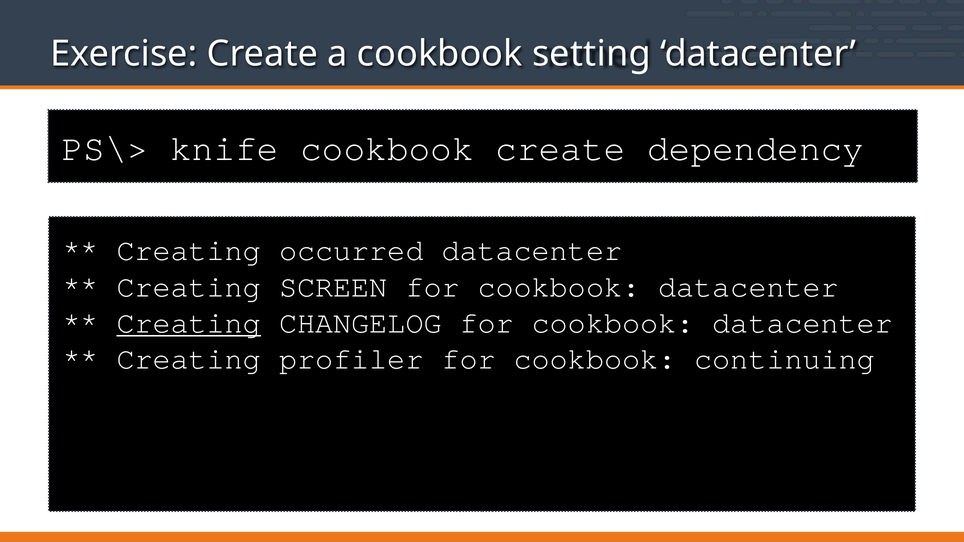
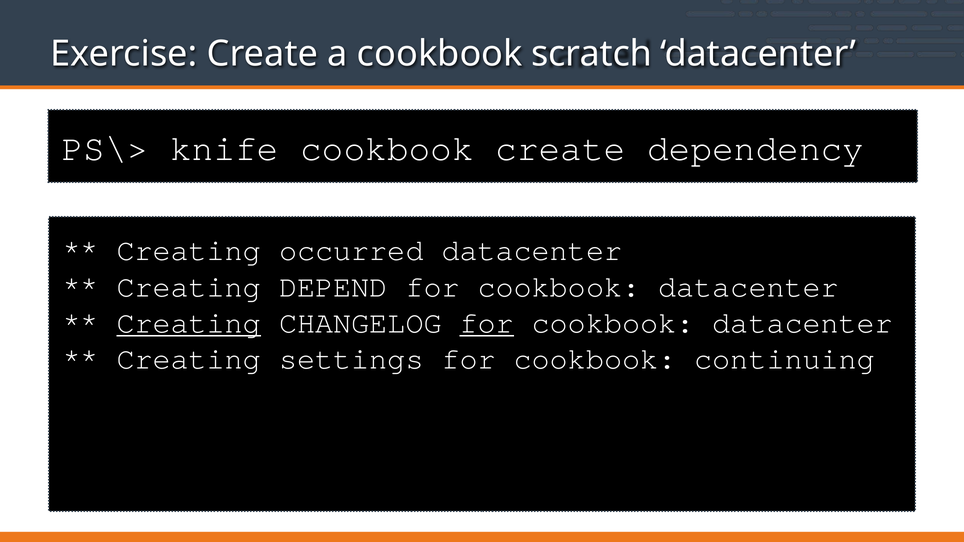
setting: setting -> scratch
SCREEN: SCREEN -> DEPEND
for at (487, 323) underline: none -> present
profiler: profiler -> settings
